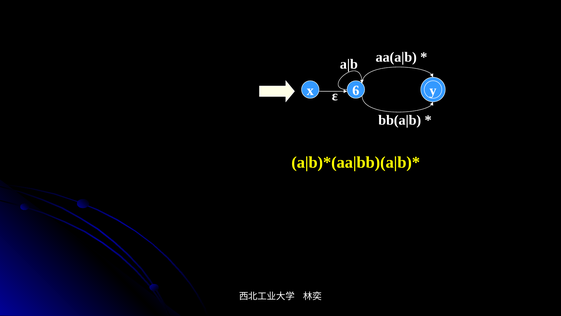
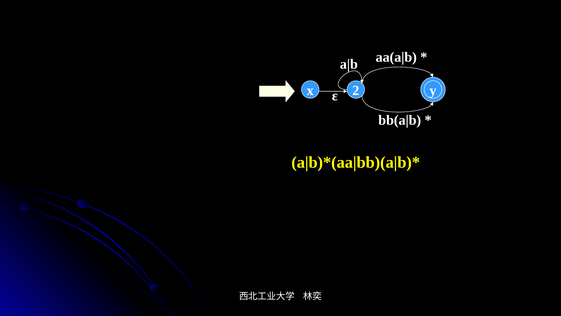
6: 6 -> 2
